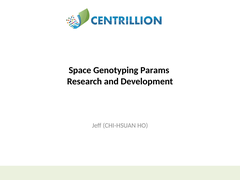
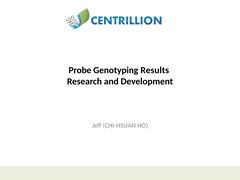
Space: Space -> Probe
Params: Params -> Results
